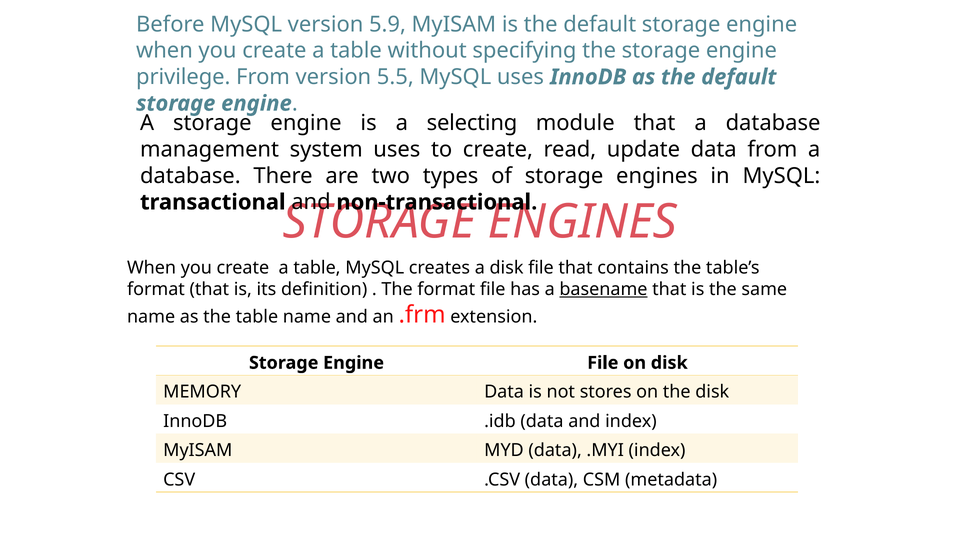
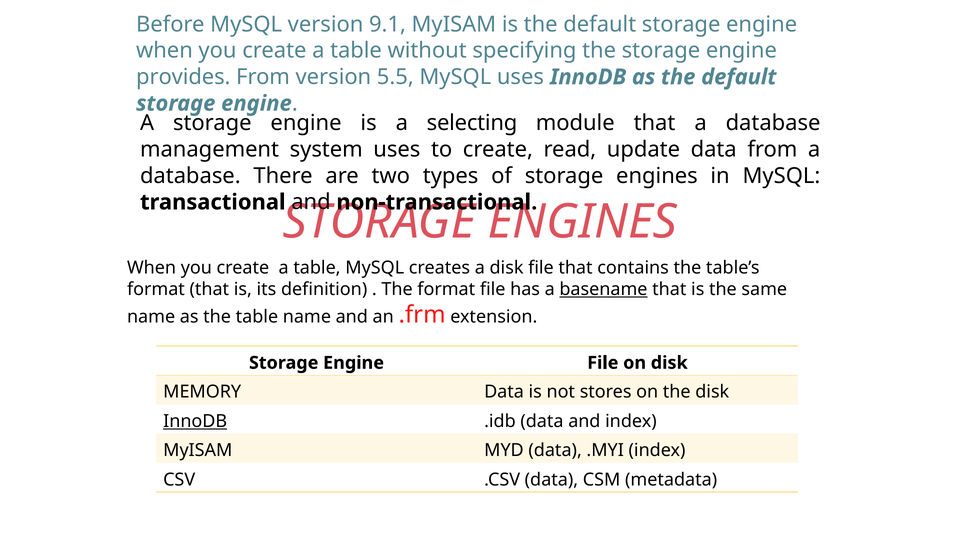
5.9: 5.9 -> 9.1
privilege: privilege -> provides
InnoDB at (195, 421) underline: none -> present
